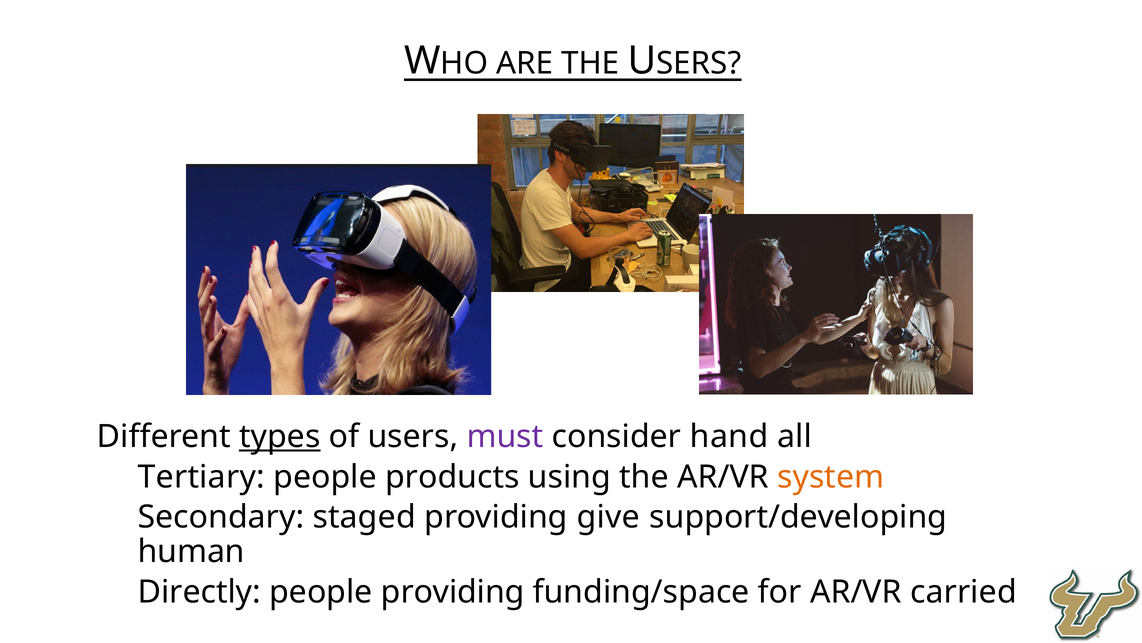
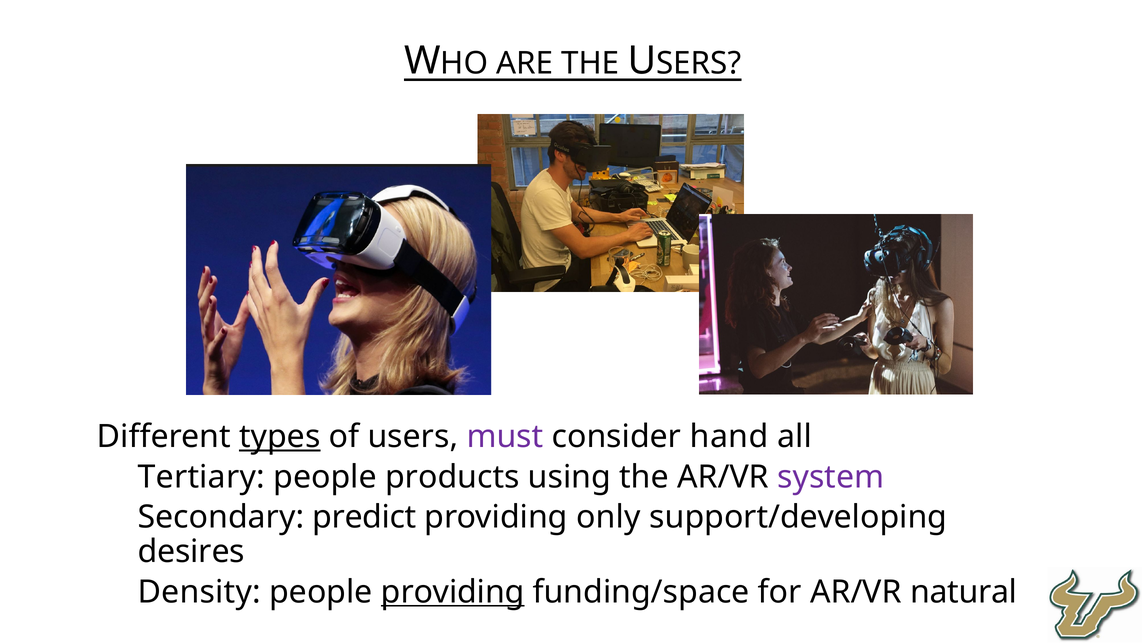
system colour: orange -> purple
staged: staged -> predict
give: give -> only
human: human -> desires
Directly: Directly -> Density
providing at (453, 591) underline: none -> present
carried: carried -> natural
